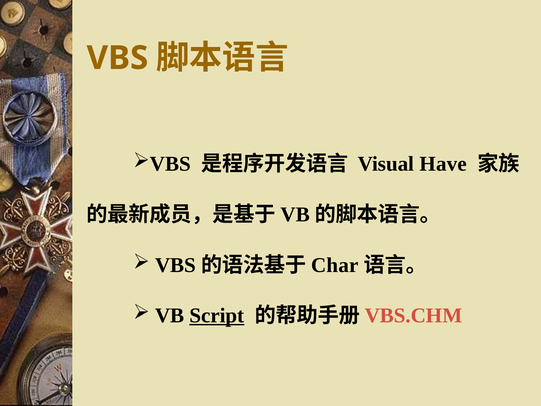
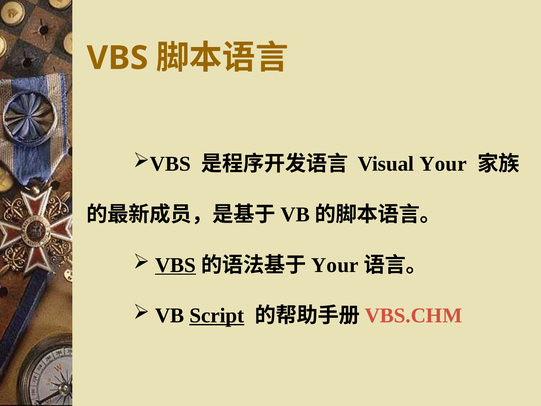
Visual Have: Have -> Your
VBS at (176, 265) underline: none -> present
Char at (335, 265): Char -> Your
